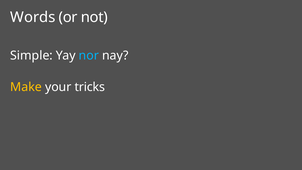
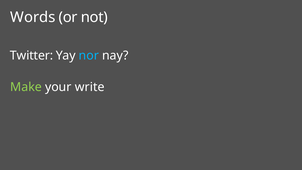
Simple: Simple -> Twitter
Make colour: yellow -> light green
tricks: tricks -> write
